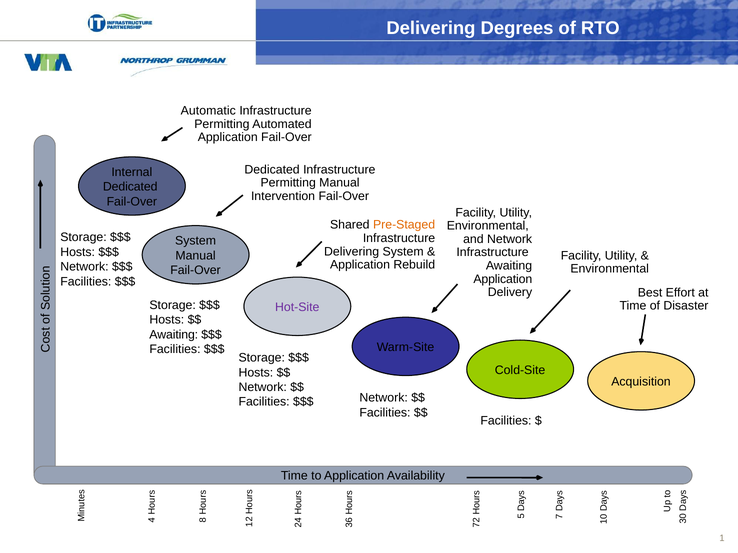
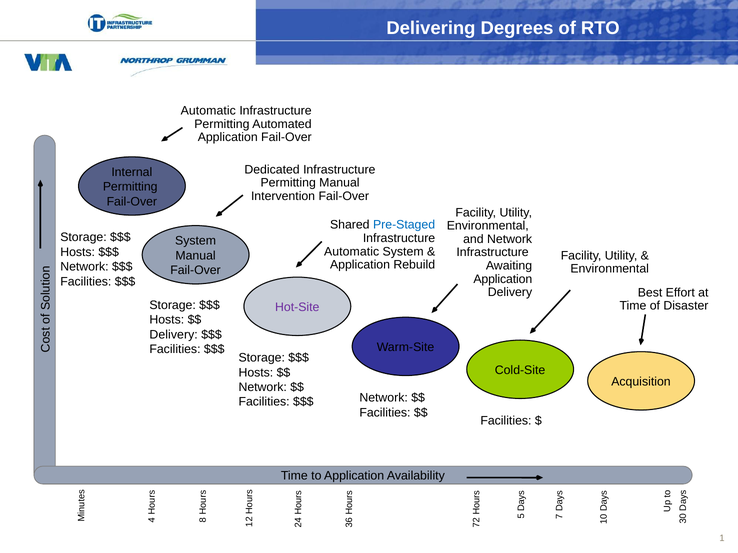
Dedicated at (130, 187): Dedicated -> Permitting
Pre-Staged colour: orange -> blue
Delivering at (352, 252): Delivering -> Automatic
Awaiting at (174, 335): Awaiting -> Delivery
